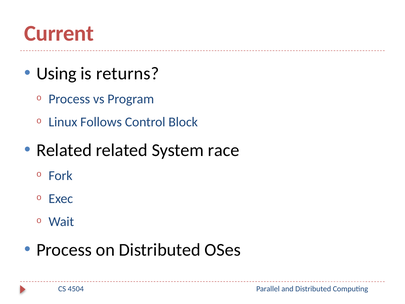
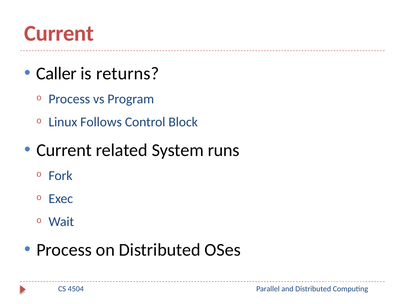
Using: Using -> Caller
Related at (64, 150): Related -> Current
race: race -> runs
